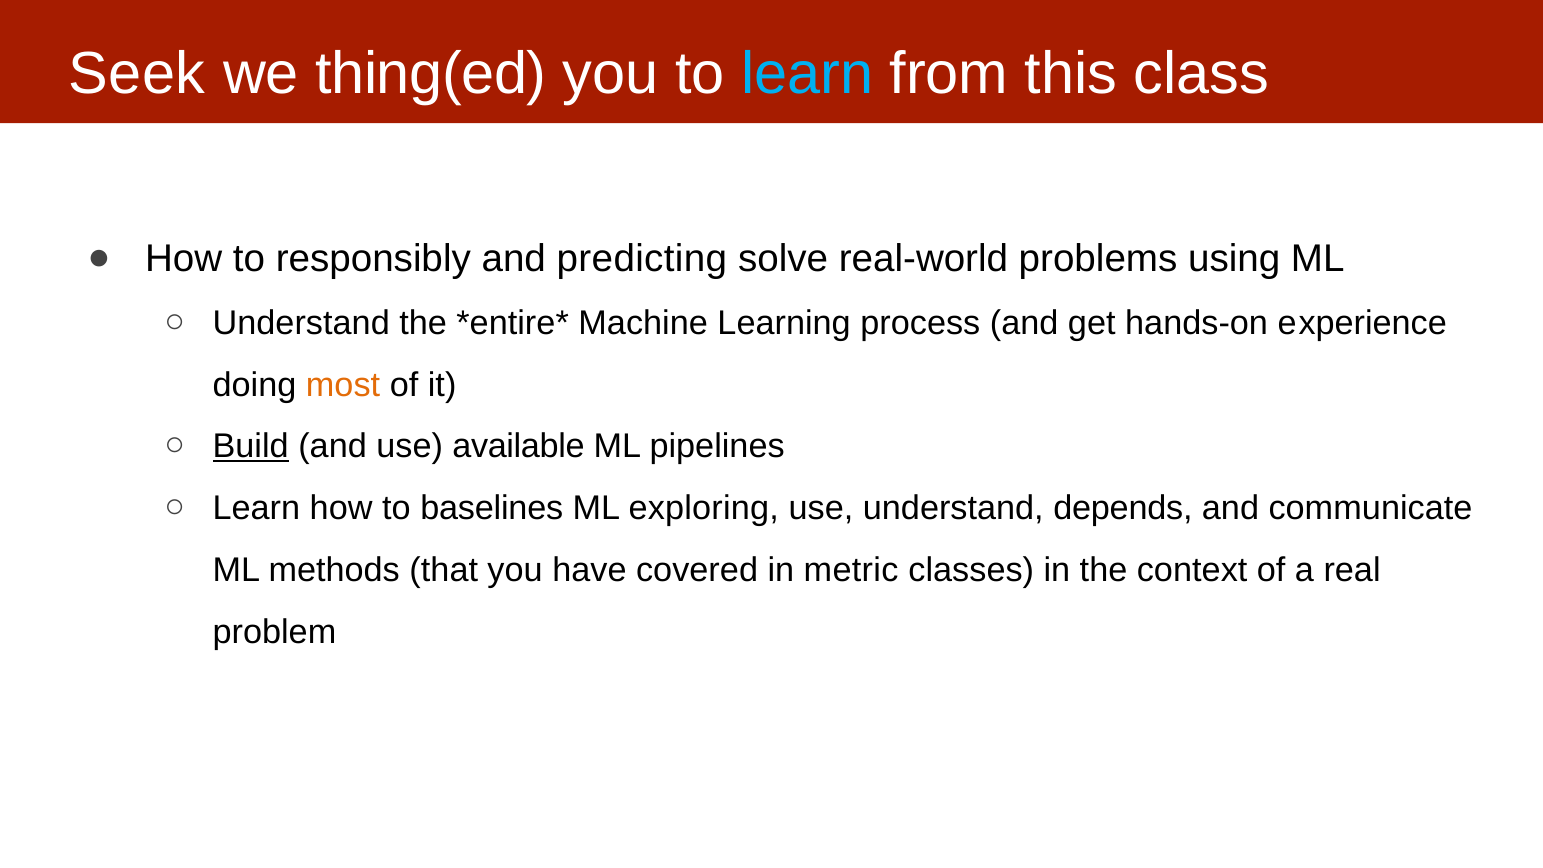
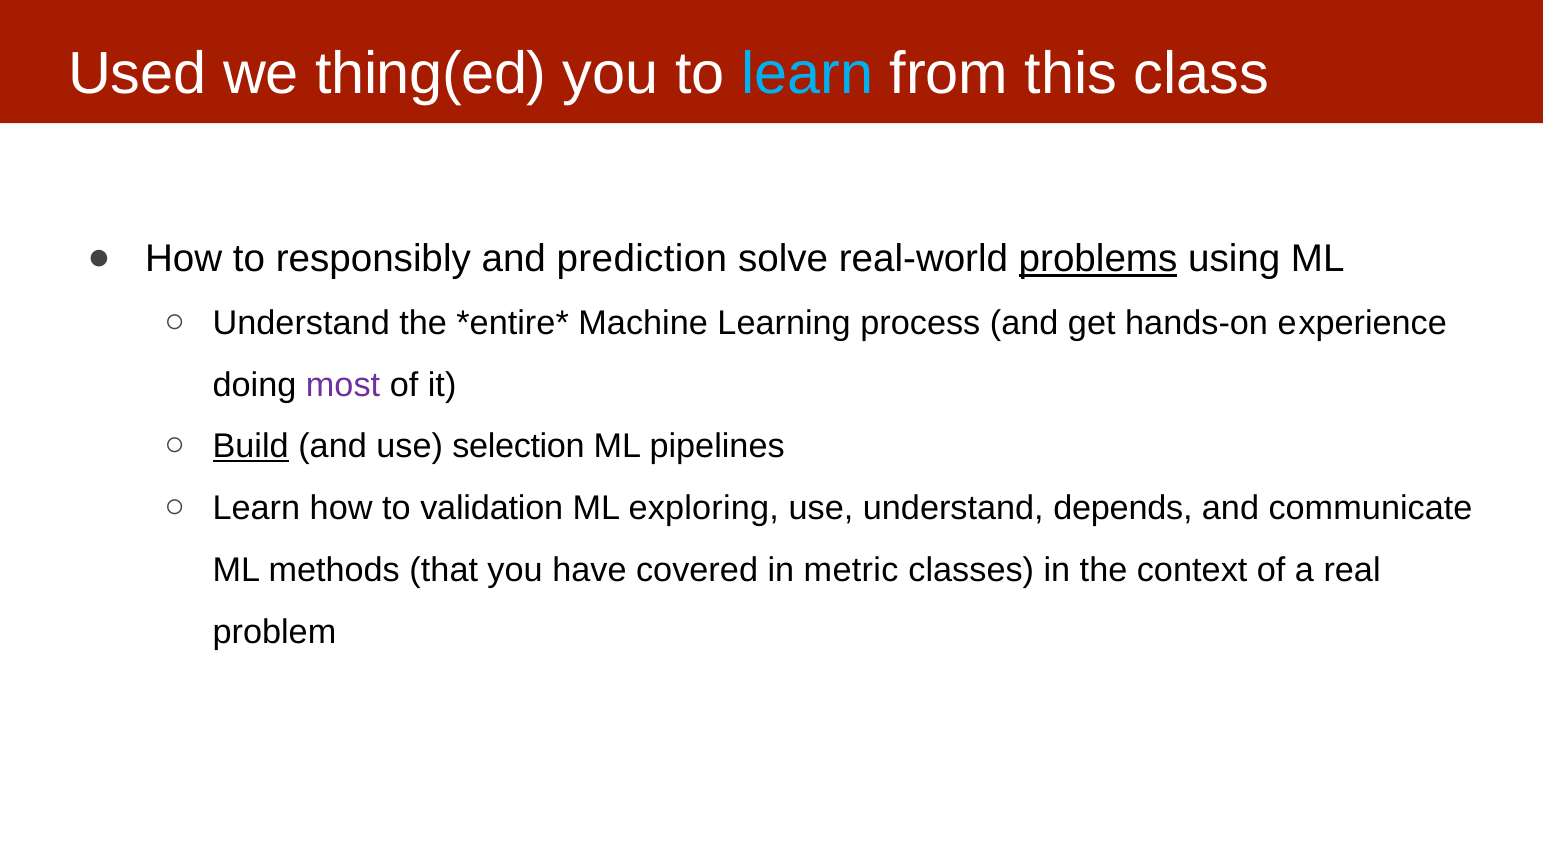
Seek: Seek -> Used
predicting: predicting -> prediction
problems underline: none -> present
most colour: orange -> purple
available: available -> selection
baselines: baselines -> validation
